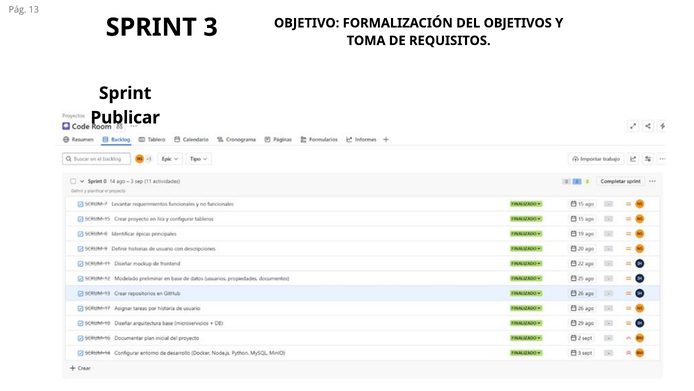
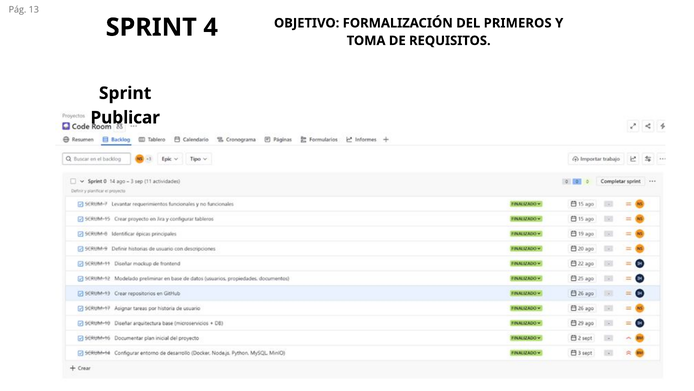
3: 3 -> 4
OBJETIVOS: OBJETIVOS -> PRIMEROS
